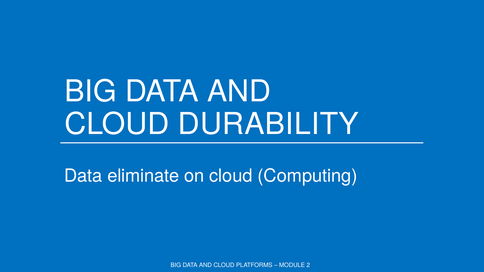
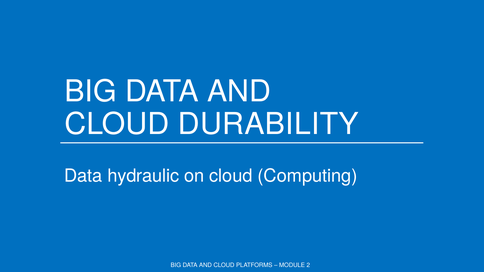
eliminate: eliminate -> hydraulic
